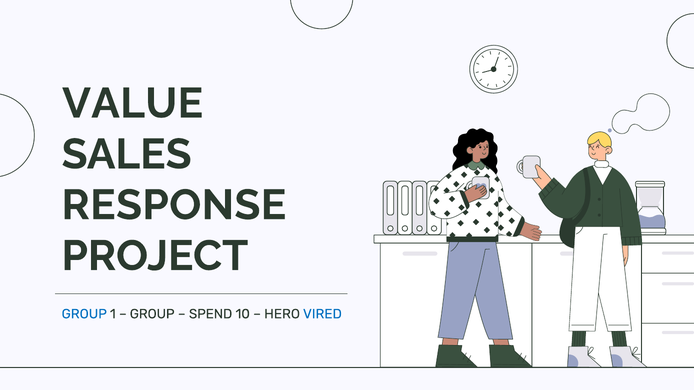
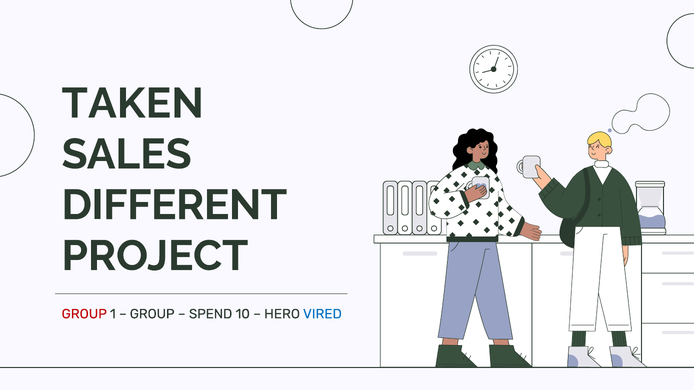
VALUE: VALUE -> TAKEN
RESPONSE: RESPONSE -> DIFFERENT
GROUP at (84, 314) colour: blue -> red
